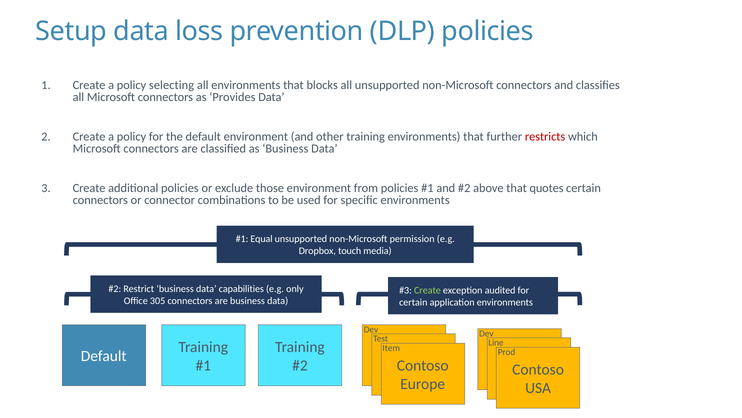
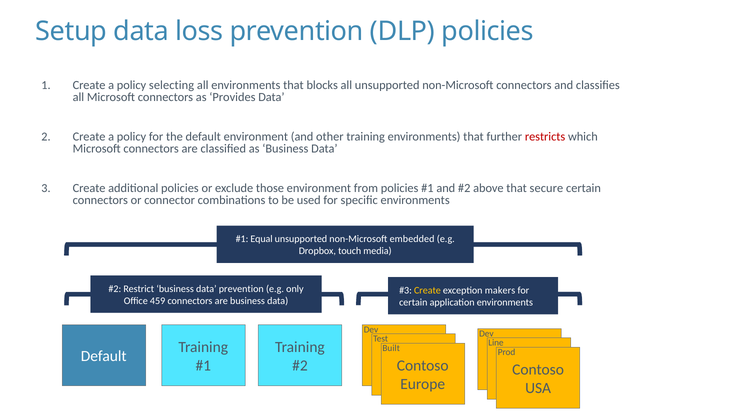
quotes: quotes -> secure
permission: permission -> embedded
data capabilities: capabilities -> prevention
Create at (427, 290) colour: light green -> yellow
audited: audited -> makers
305: 305 -> 459
Item: Item -> Built
